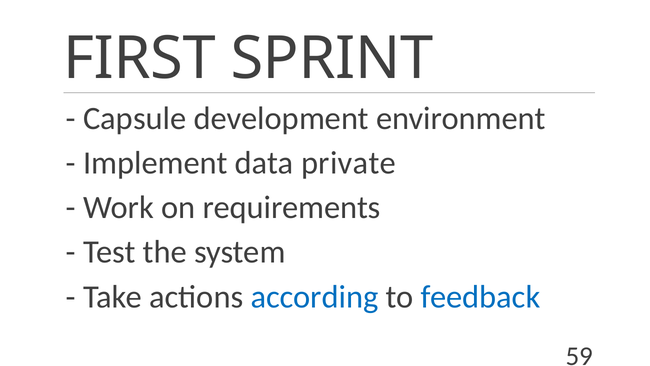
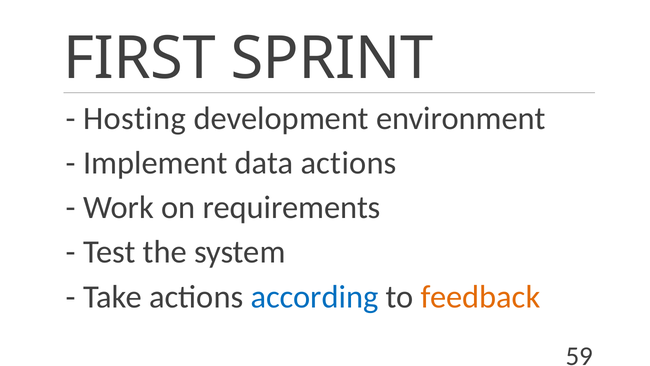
Capsule: Capsule -> Hosting
data private: private -> actions
feedback colour: blue -> orange
